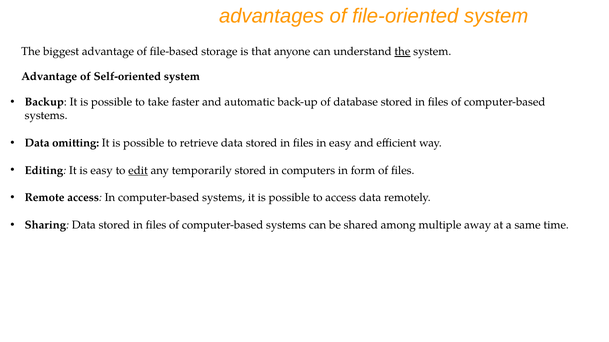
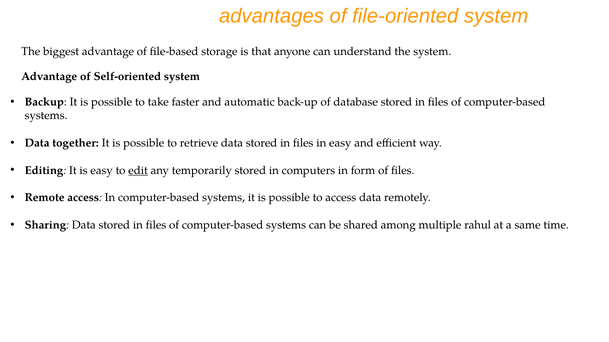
the at (402, 52) underline: present -> none
omitting: omitting -> together
away: away -> rahul
